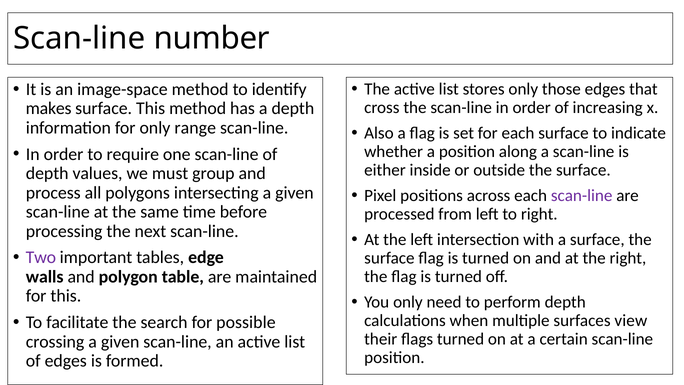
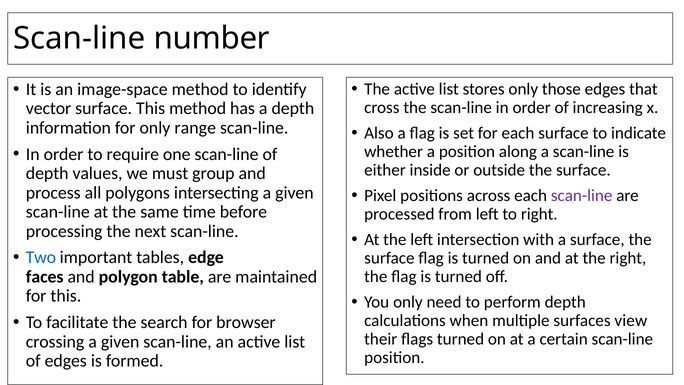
makes: makes -> vector
Two colour: purple -> blue
walls: walls -> faces
possible: possible -> browser
